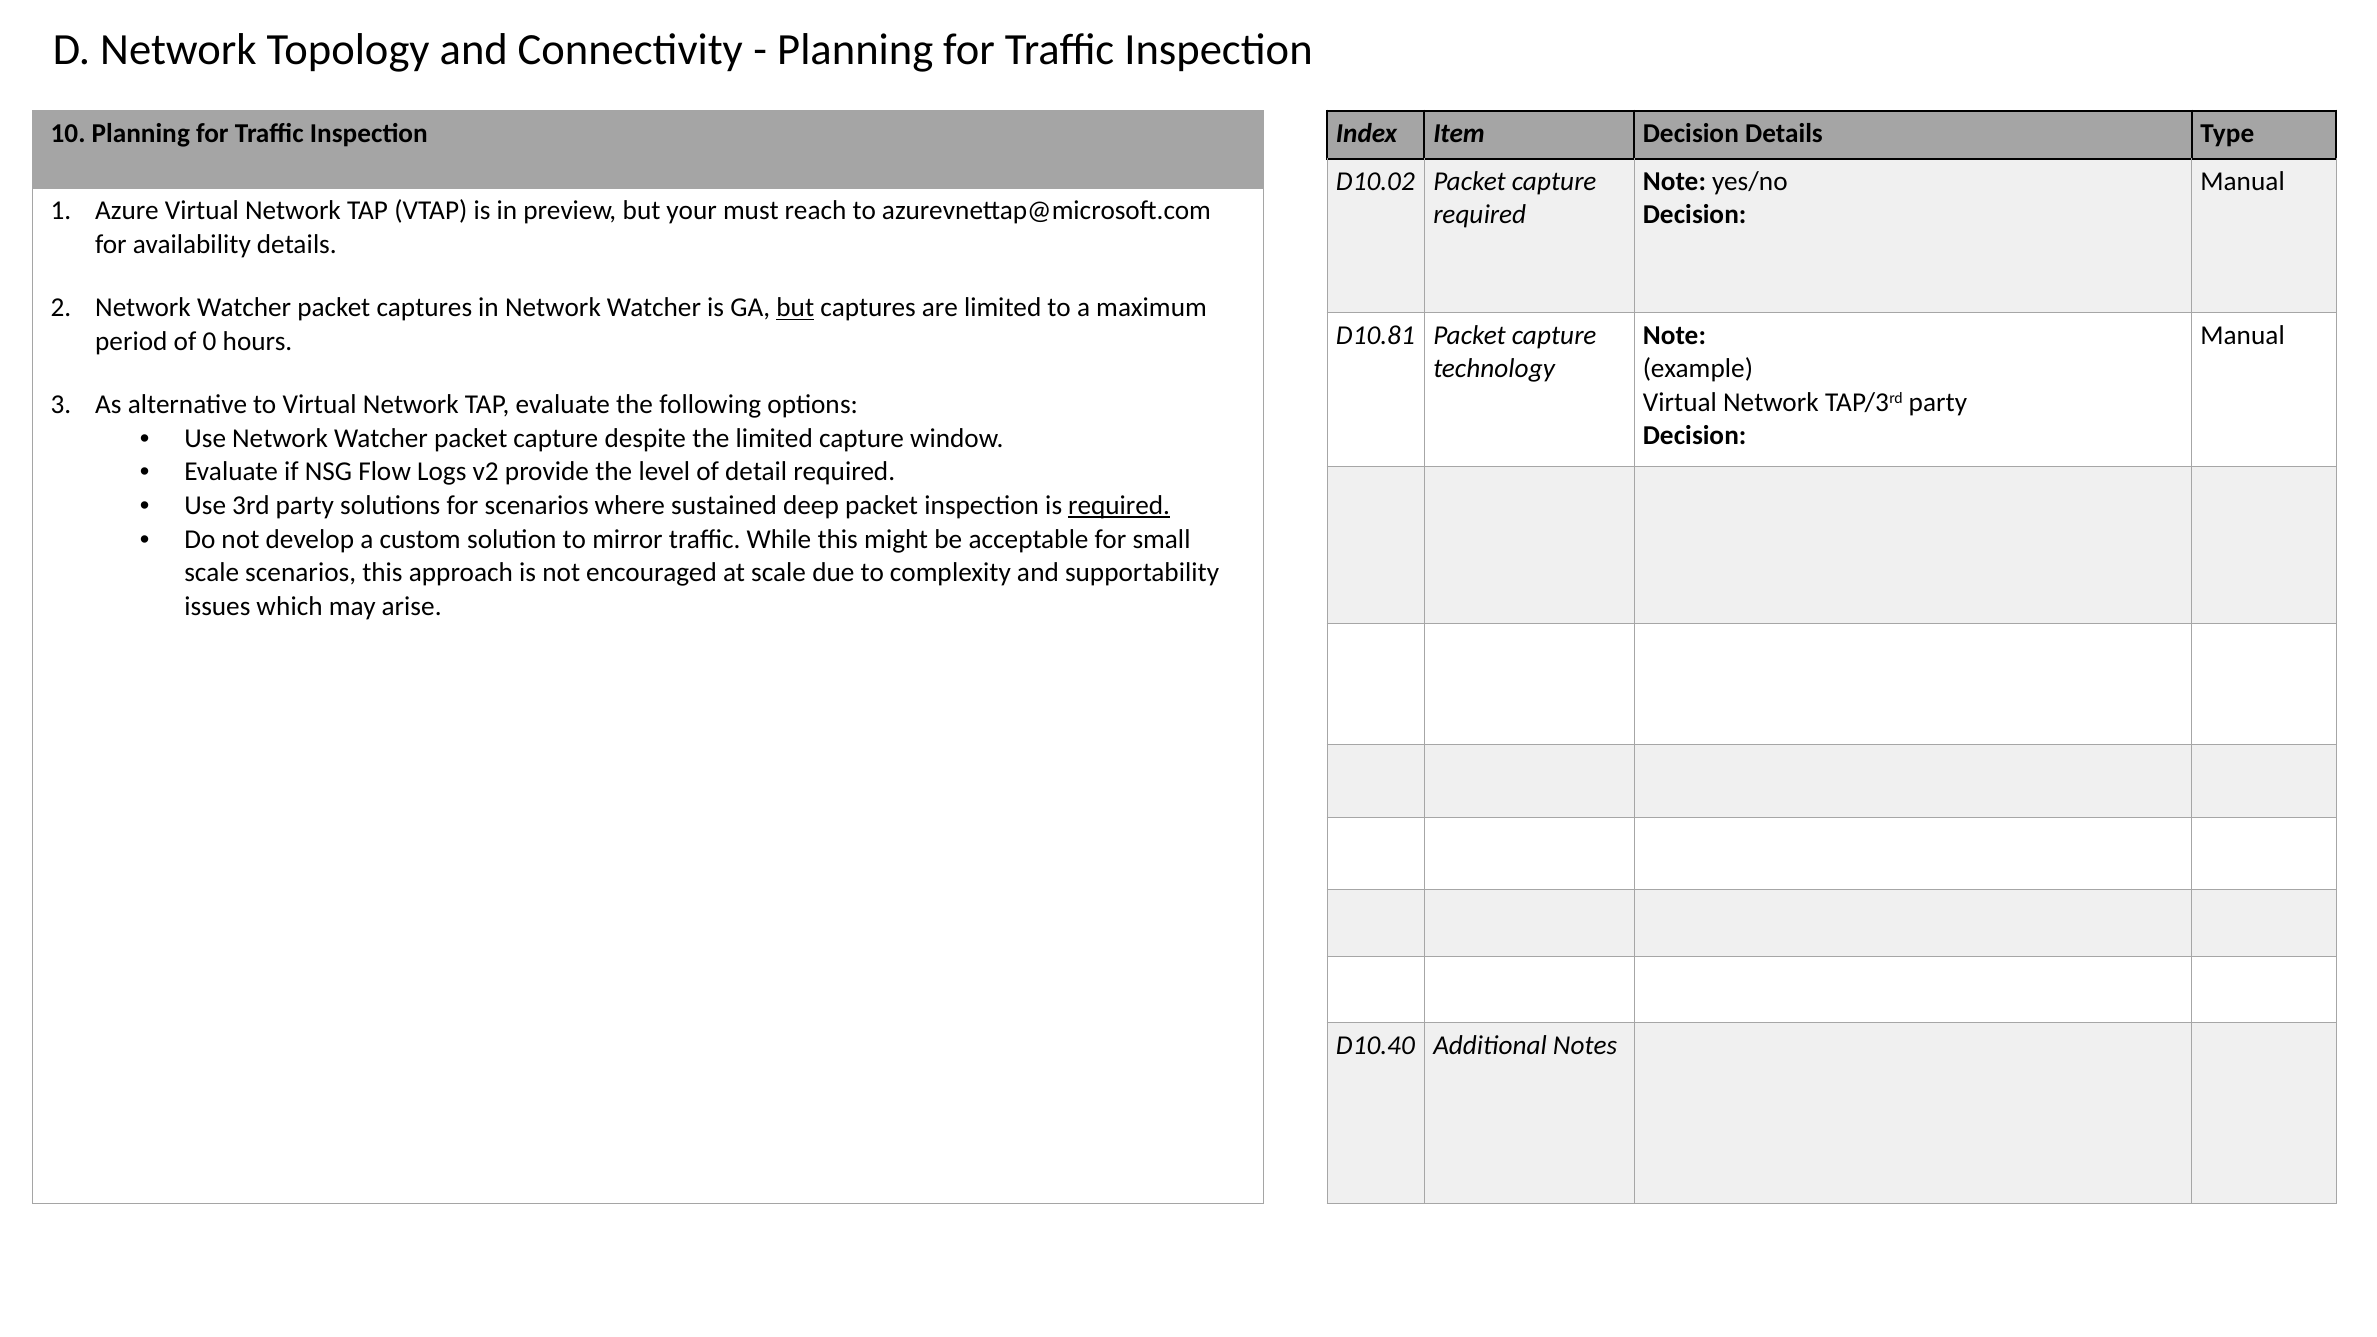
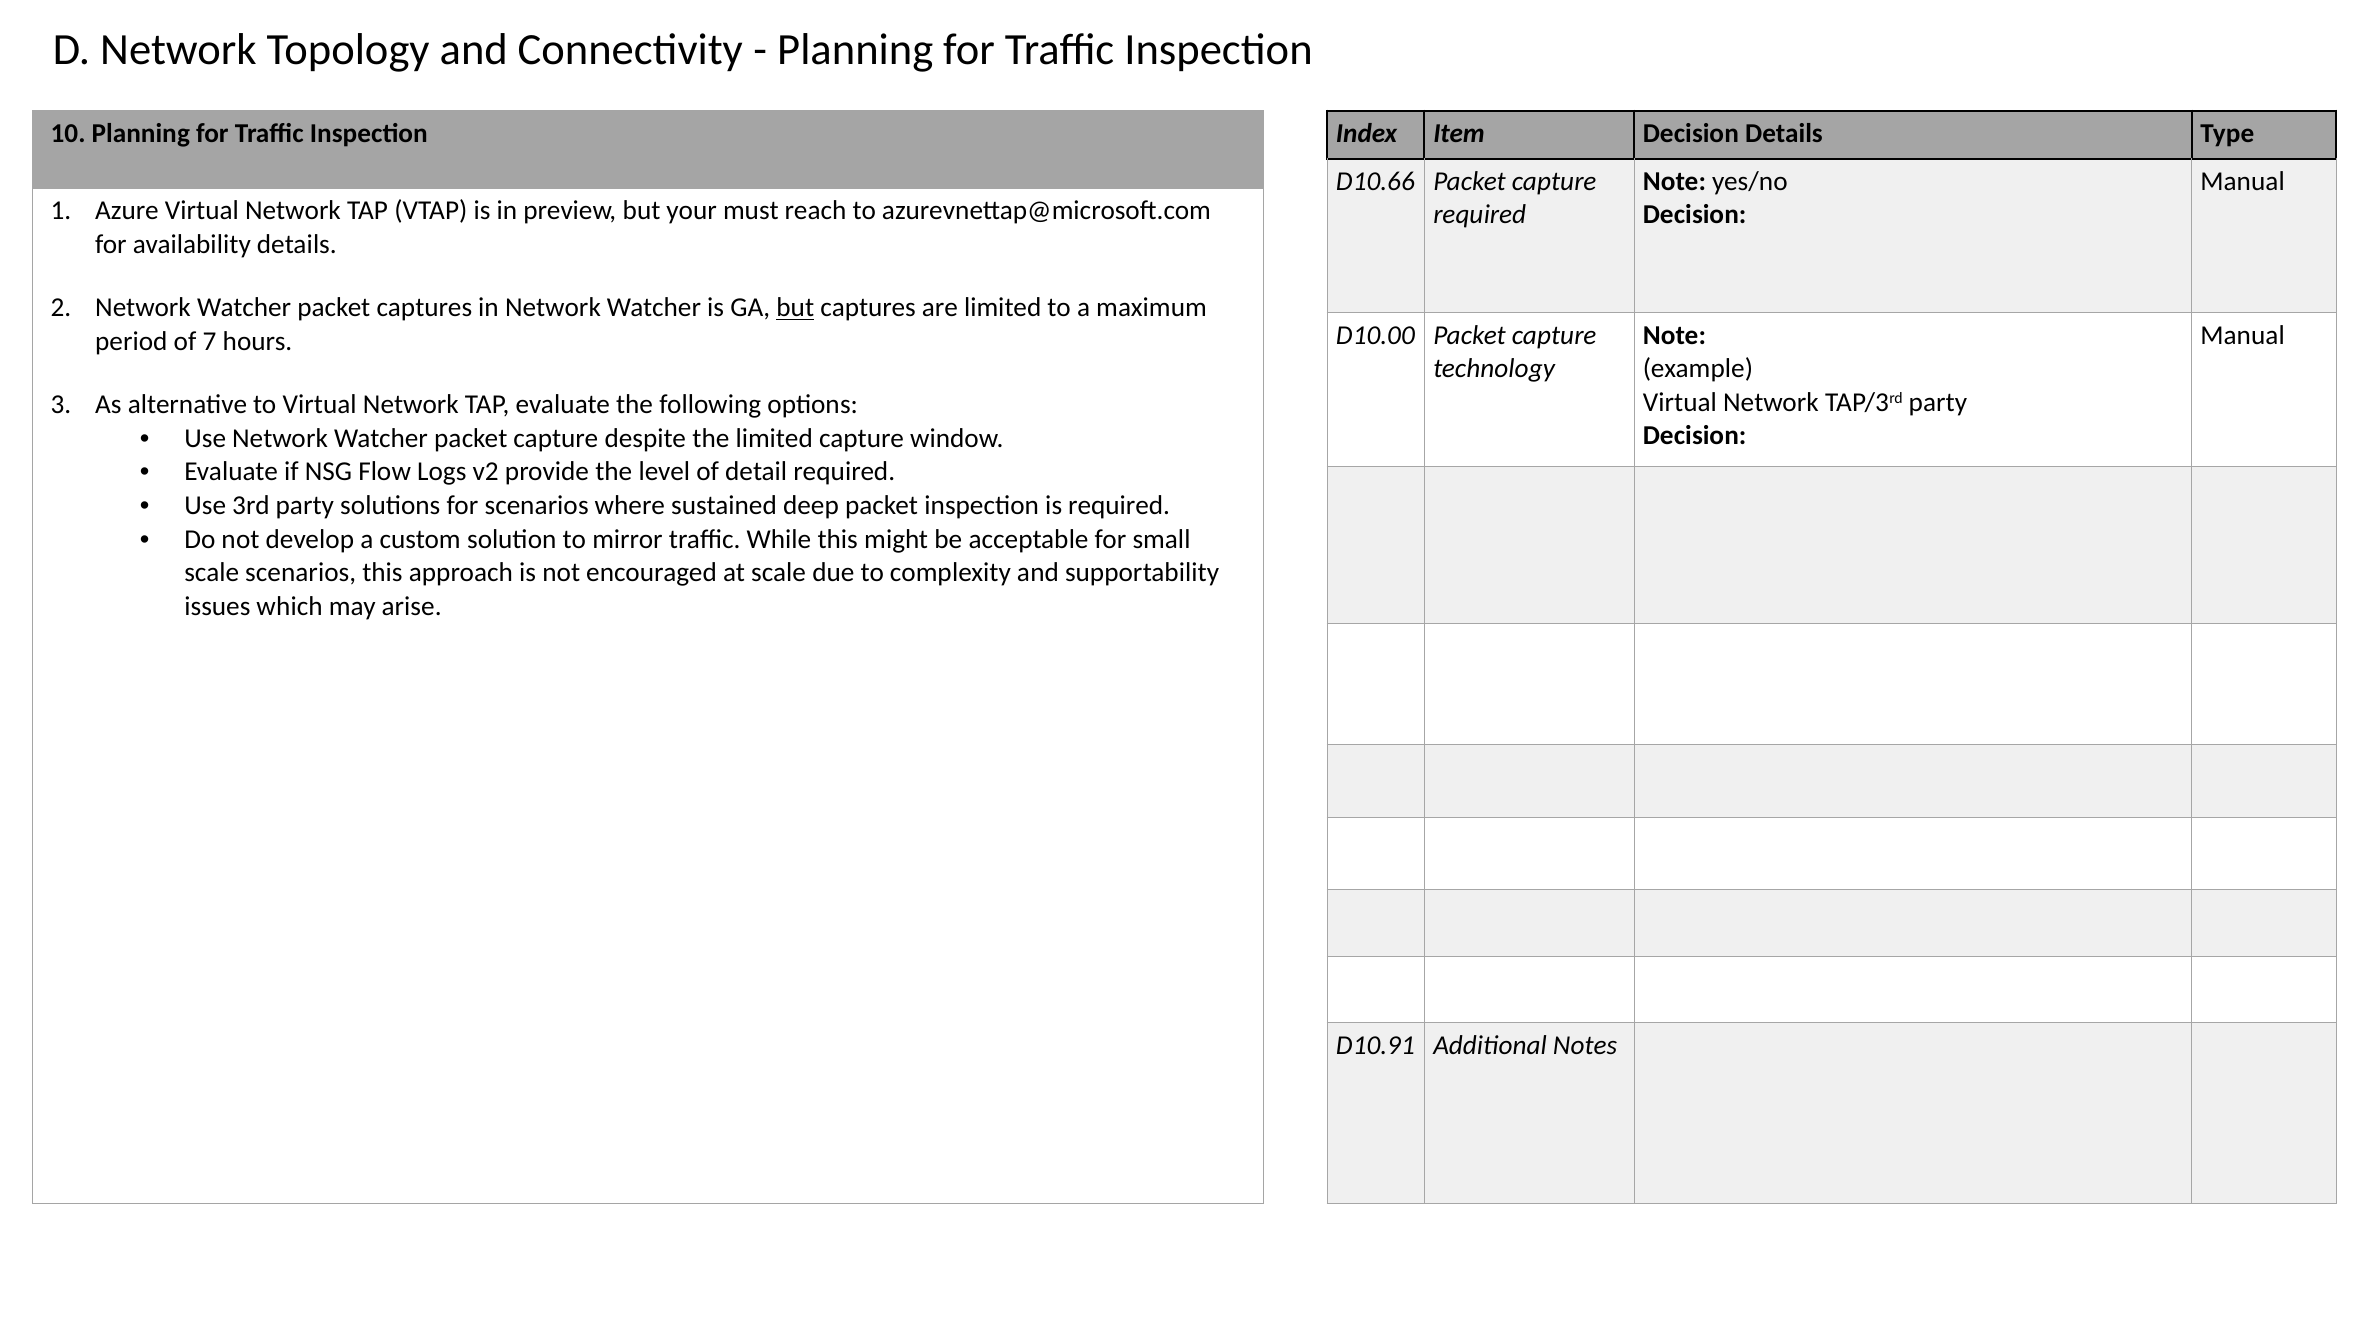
D10.02: D10.02 -> D10.66
D10.81: D10.81 -> D10.00
0: 0 -> 7
required at (1119, 506) underline: present -> none
D10.40: D10.40 -> D10.91
